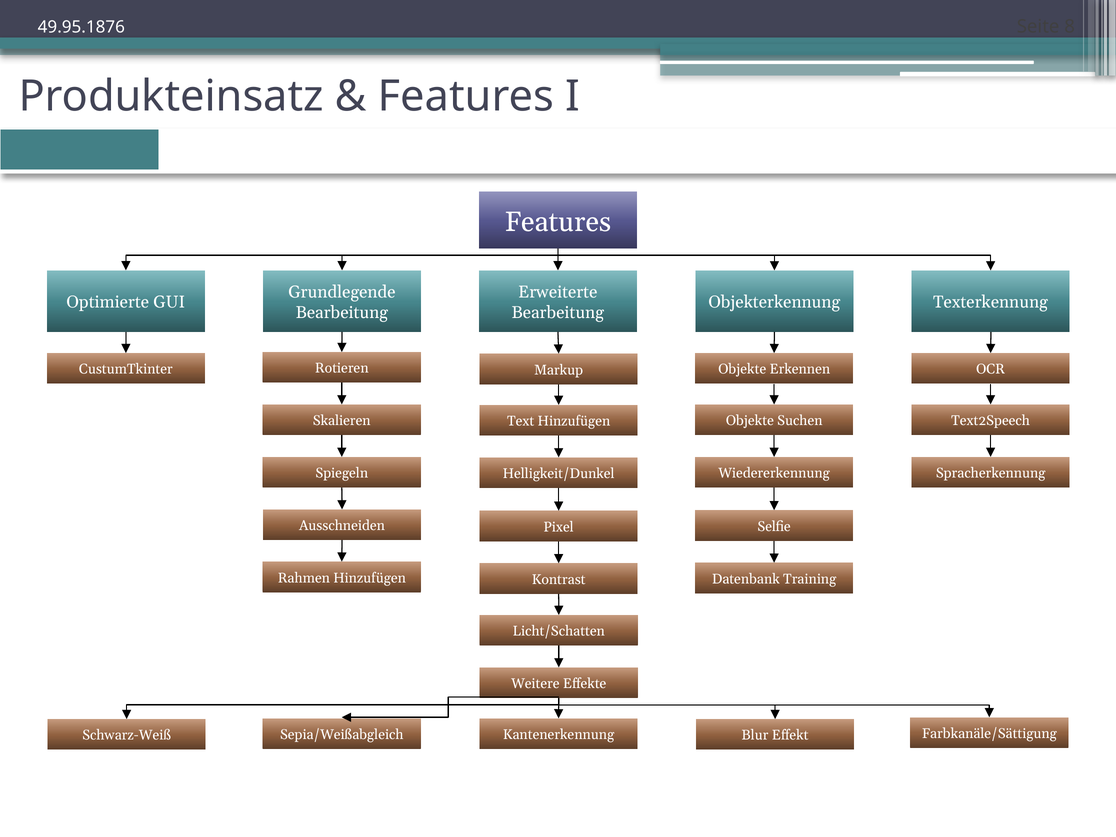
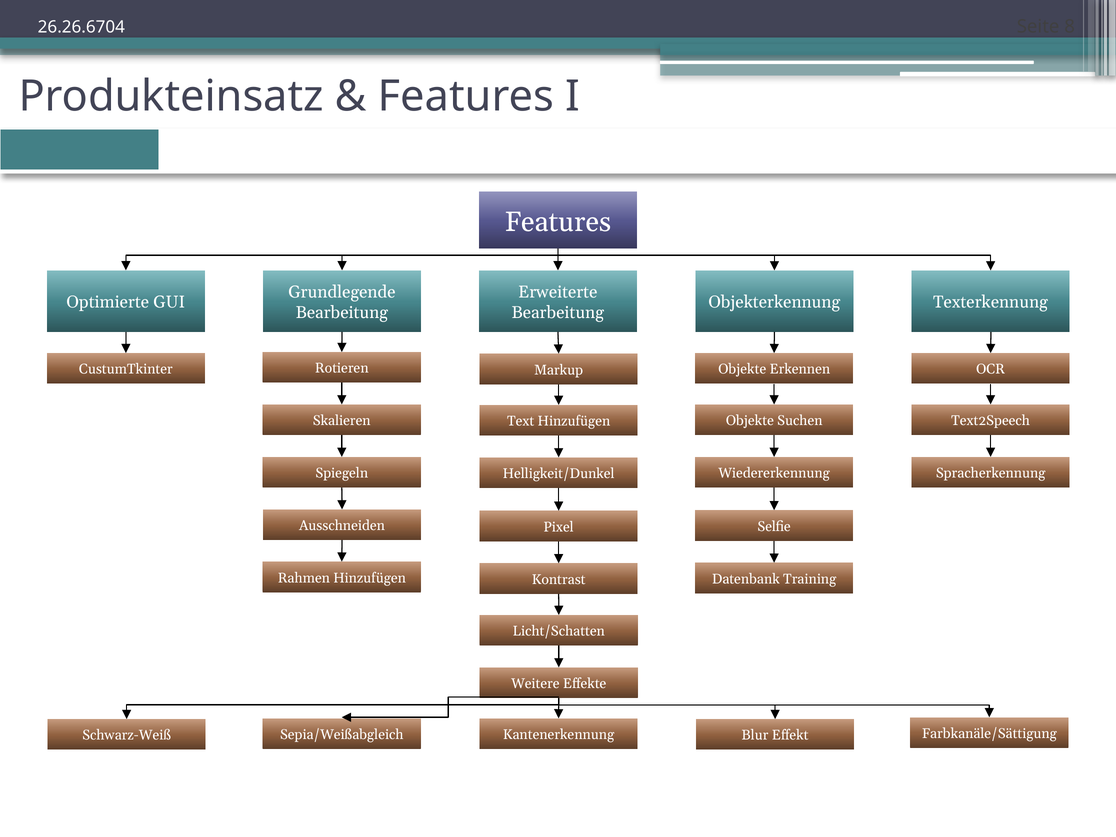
49.95.1876: 49.95.1876 -> 26.26.6704
